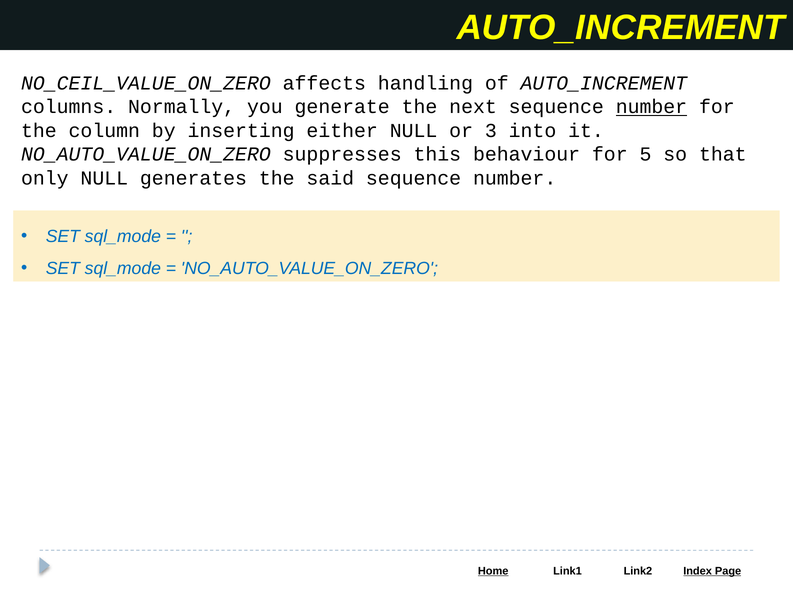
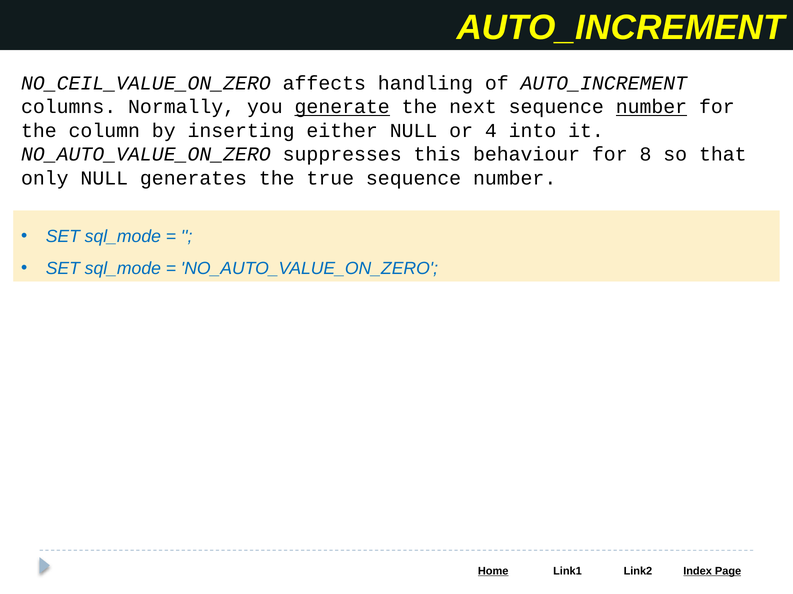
generate underline: none -> present
3: 3 -> 4
5: 5 -> 8
said: said -> true
